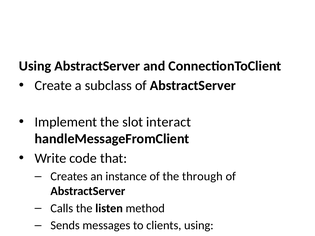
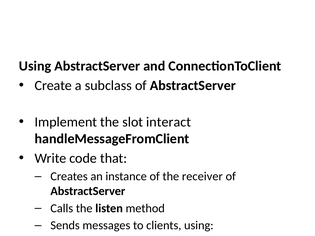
through: through -> receiver
